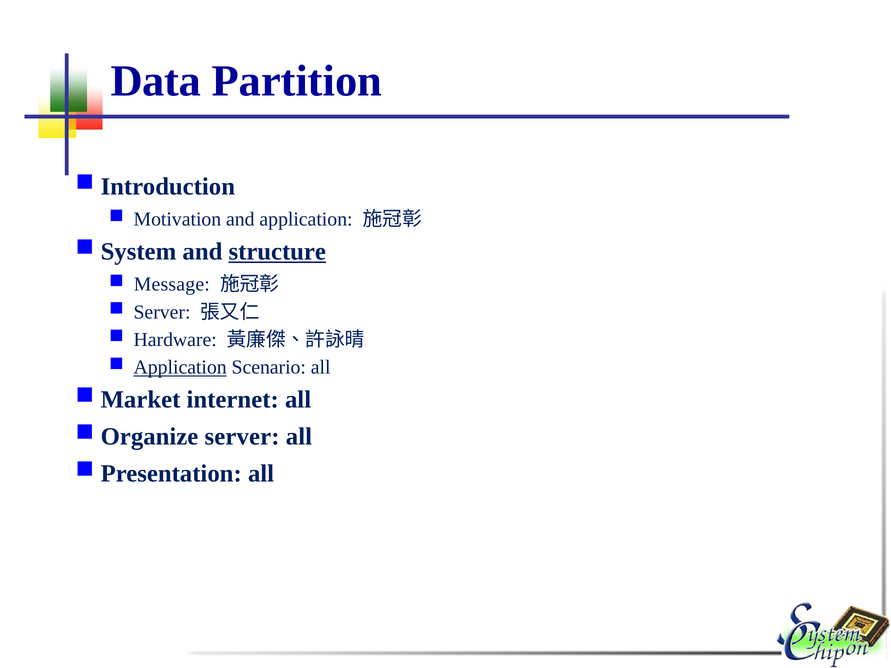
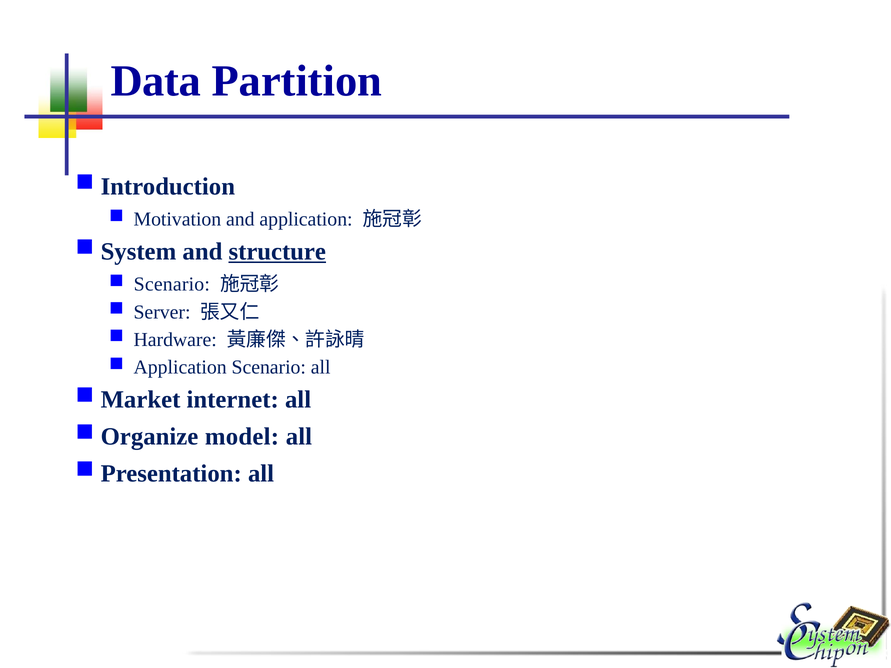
Message at (172, 284): Message -> Scenario
Application at (180, 368) underline: present -> none
server at (242, 437): server -> model
